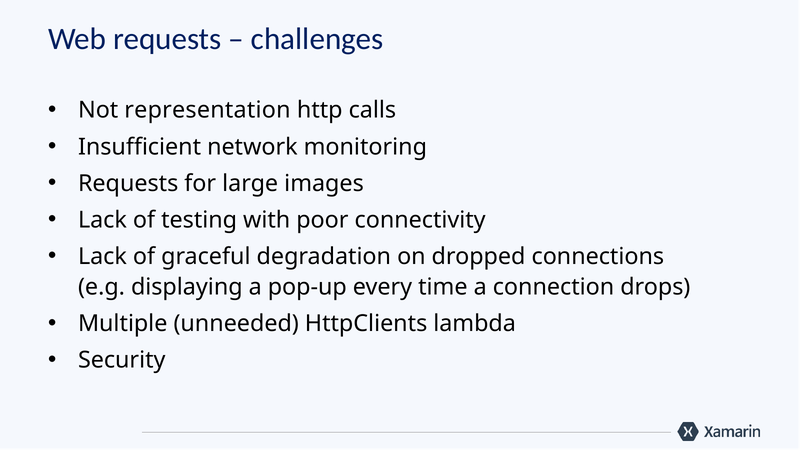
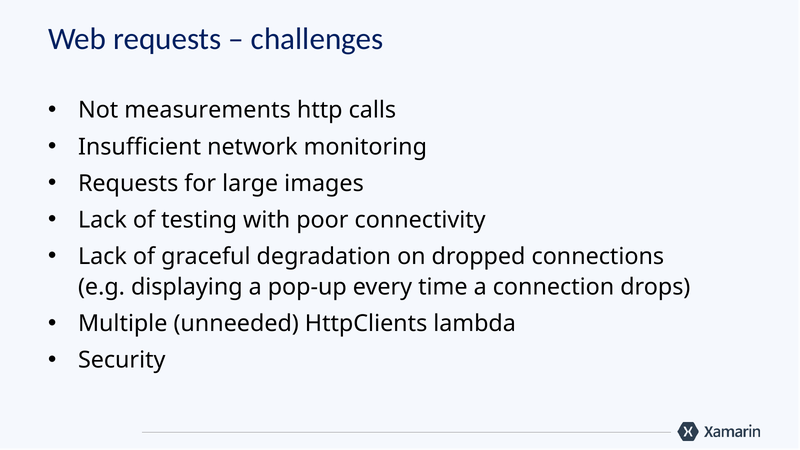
representation: representation -> measurements
